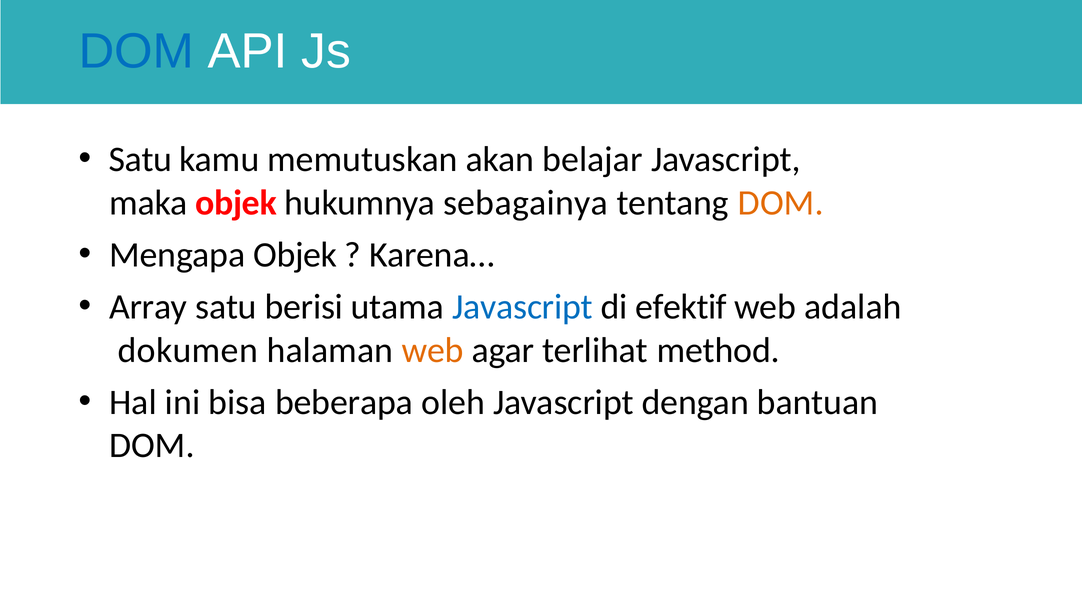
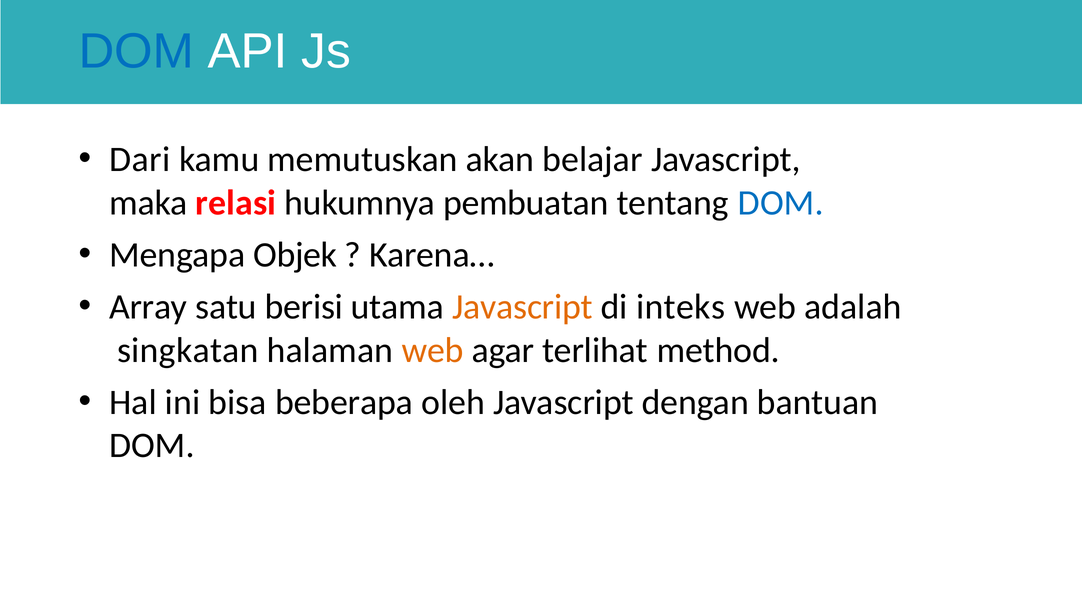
Satu at (140, 160): Satu -> Dari
maka objek: objek -> relasi
sebagainya: sebagainya -> pembuatan
DOM at (781, 203) colour: orange -> blue
Javascript at (522, 307) colour: blue -> orange
efektif: efektif -> inteks
dokumen: dokumen -> singkatan
